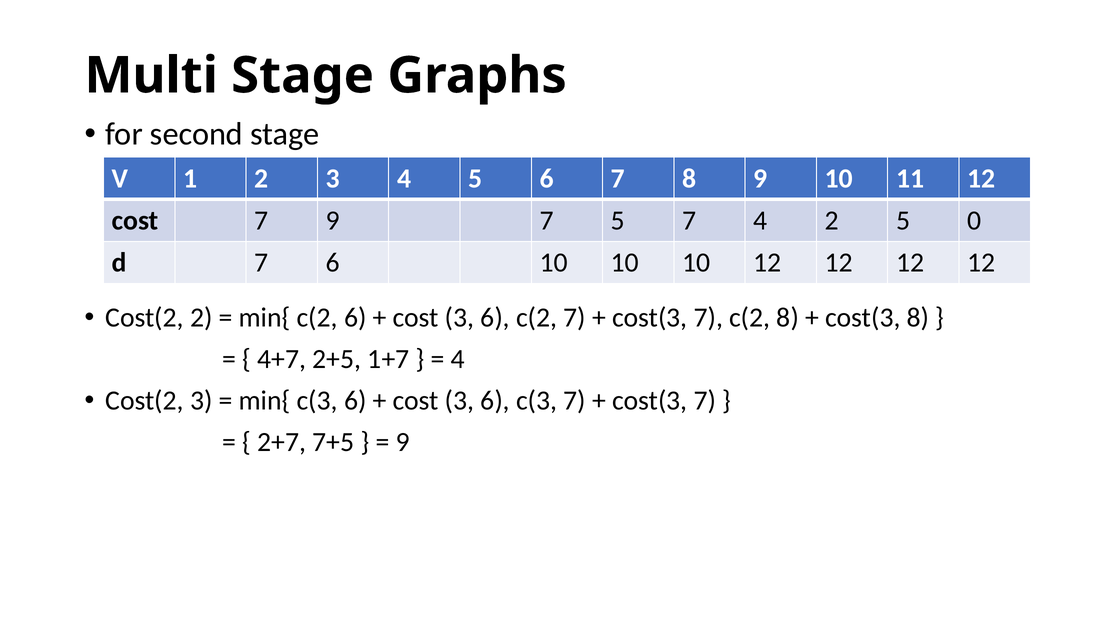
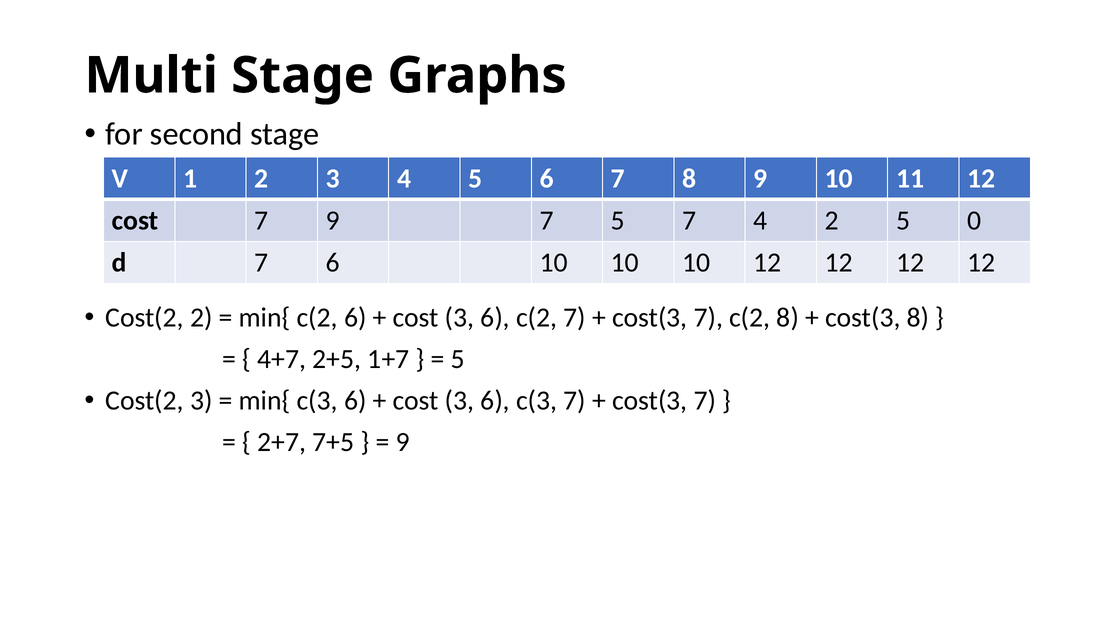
4 at (458, 359): 4 -> 5
